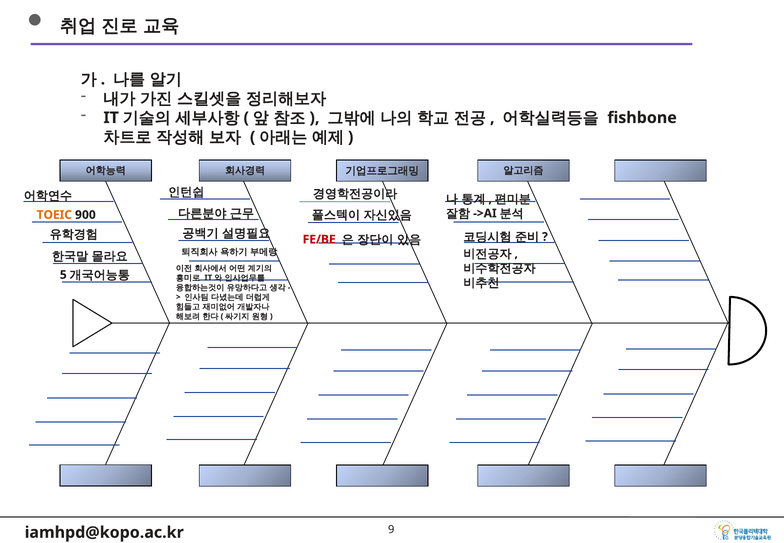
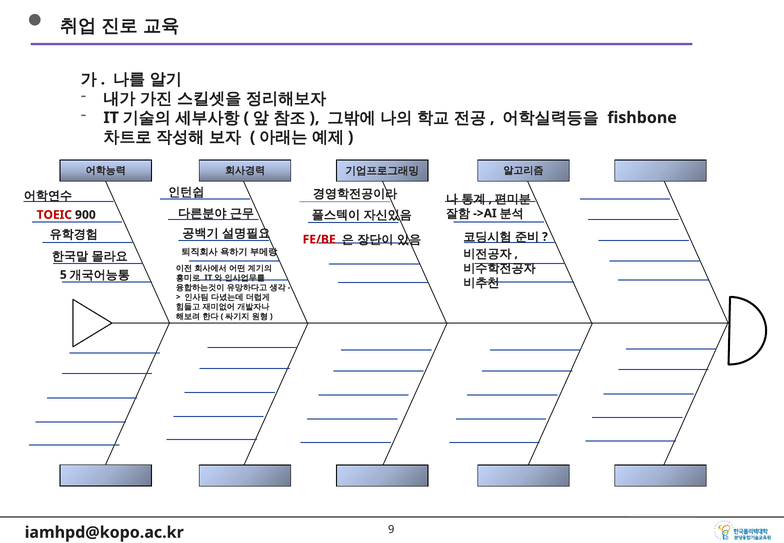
TOEIC colour: orange -> red
